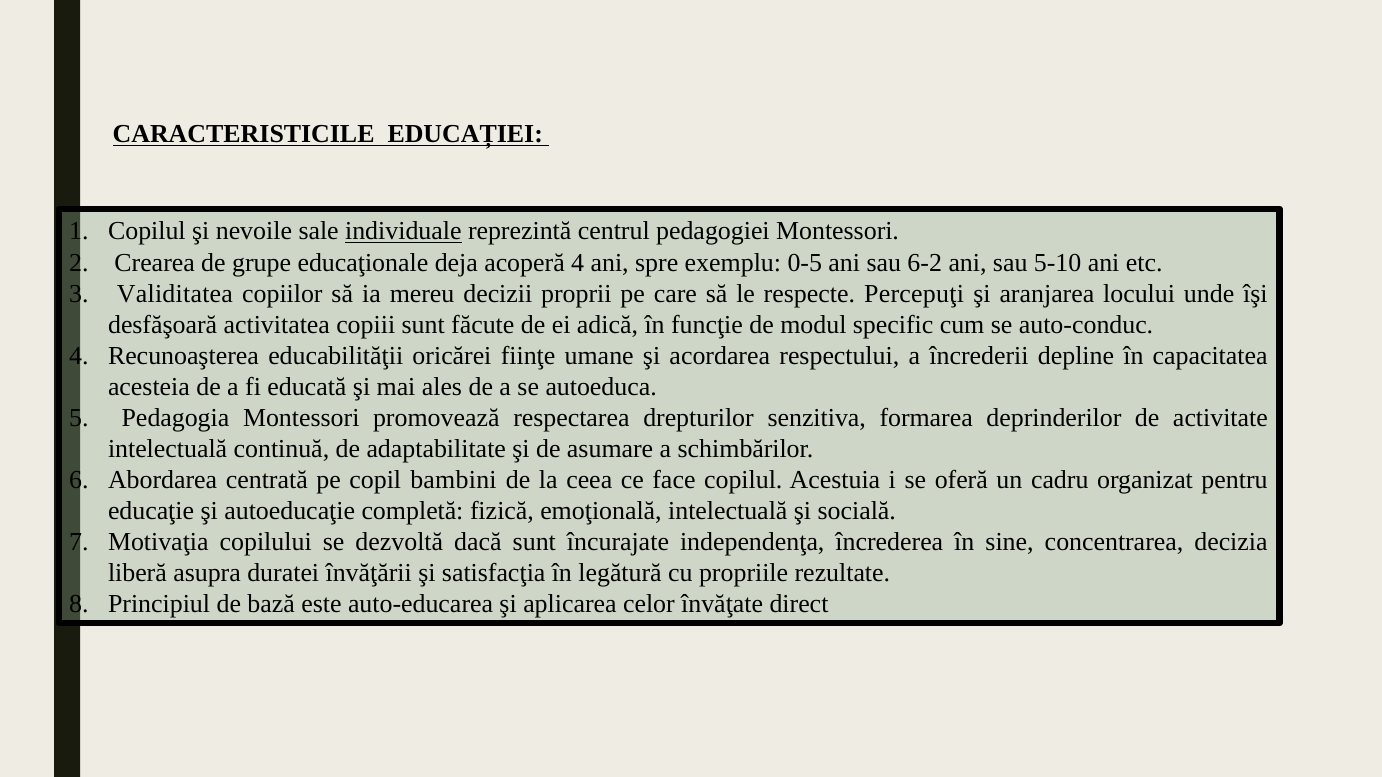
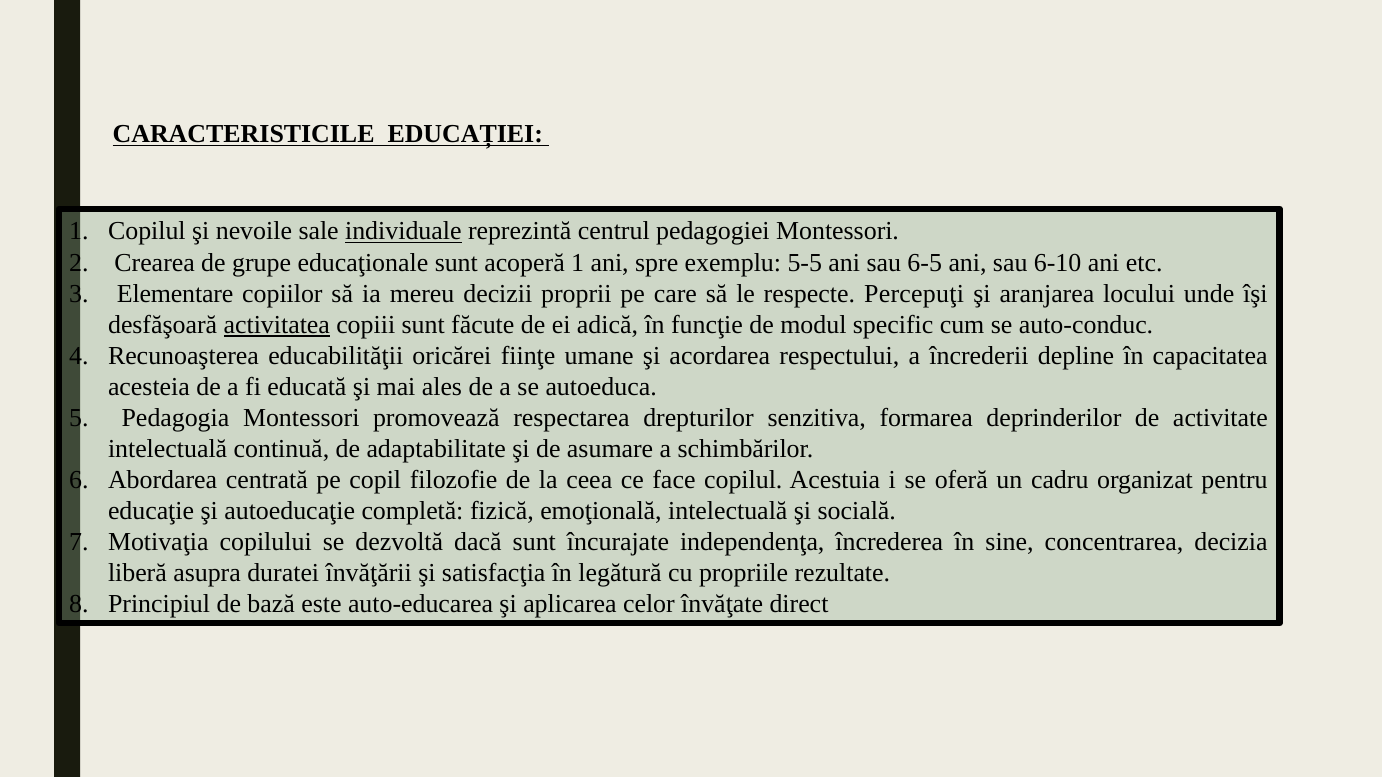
educaţionale deja: deja -> sunt
acoperă 4: 4 -> 1
0-5: 0-5 -> 5-5
6-2: 6-2 -> 6-5
5-10: 5-10 -> 6-10
Validitatea: Validitatea -> Elementare
activitatea underline: none -> present
bambini: bambini -> filozofie
